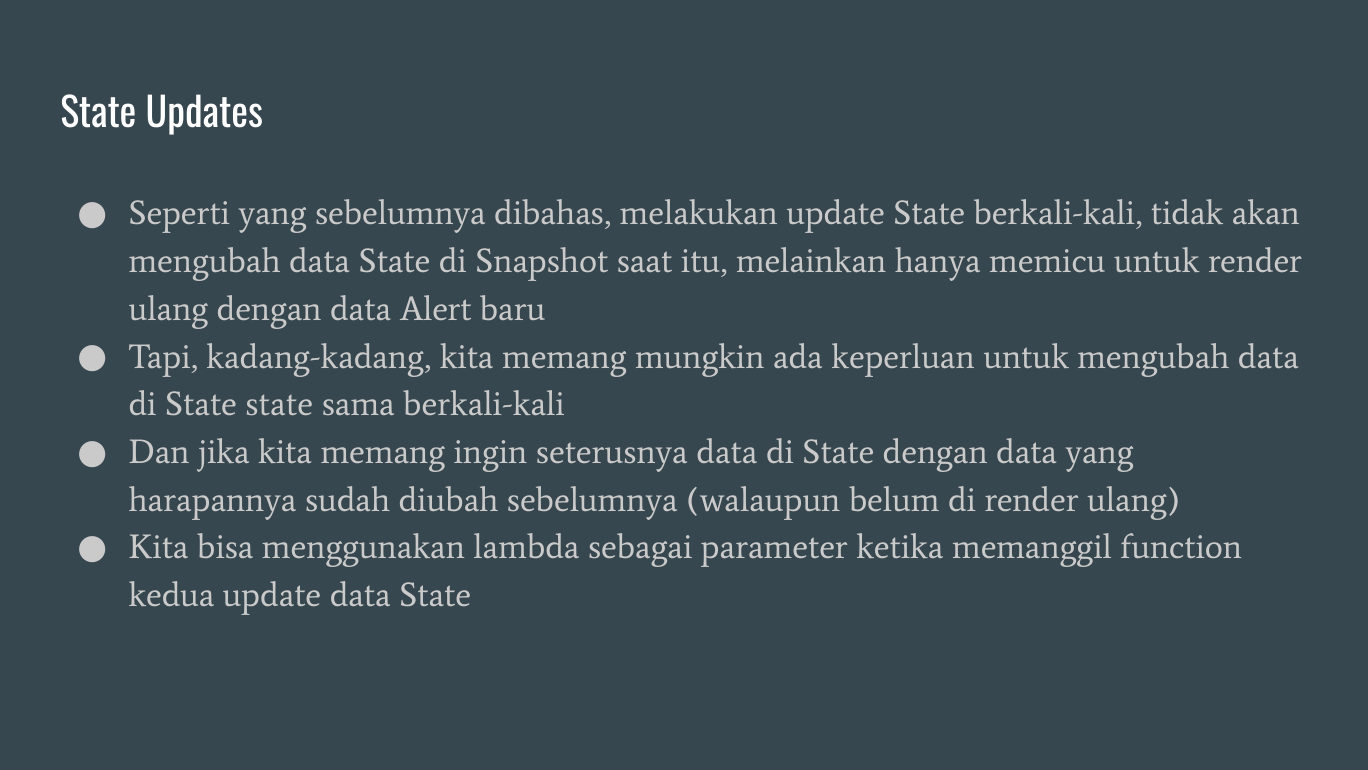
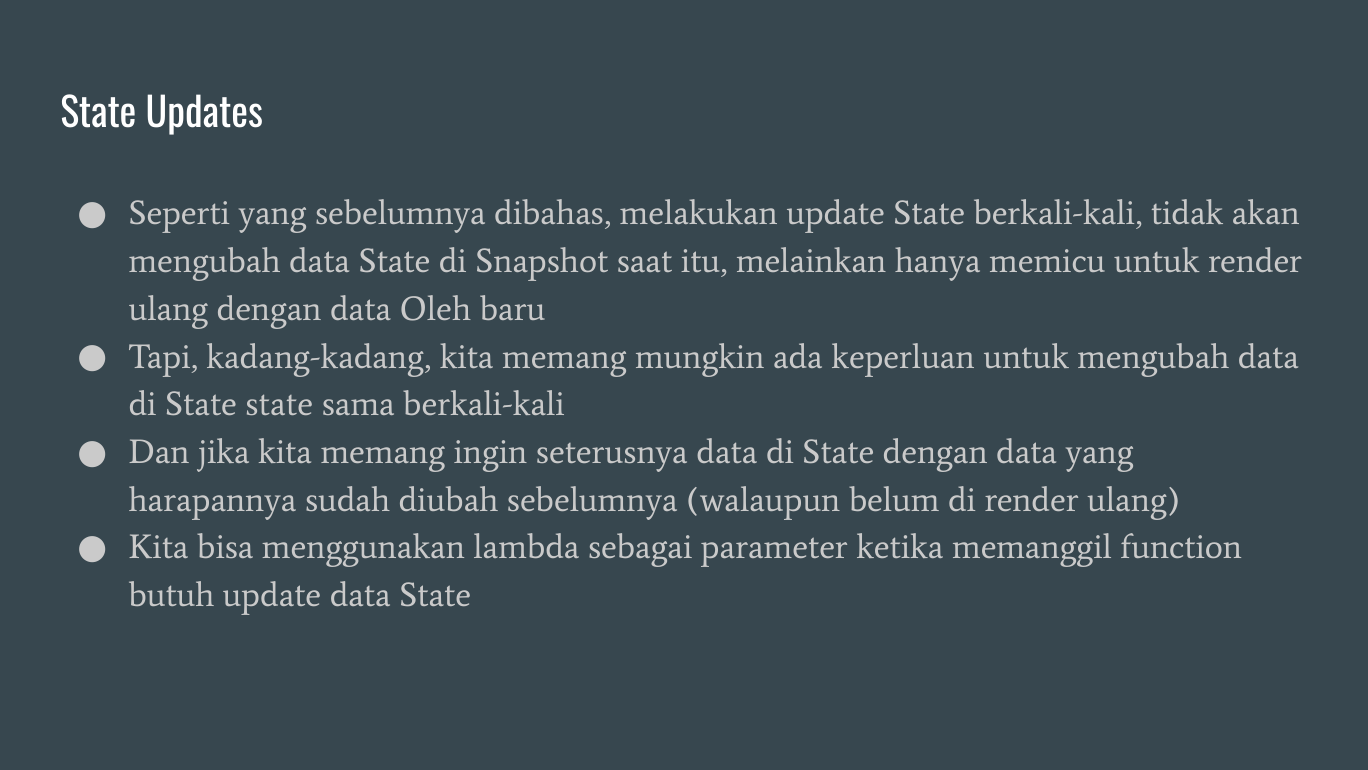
Alert: Alert -> Oleh
kedua: kedua -> butuh
